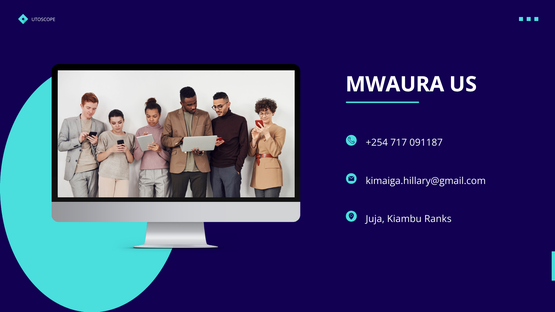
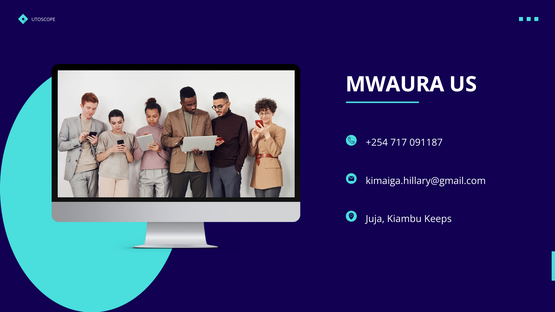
Ranks: Ranks -> Keeps
